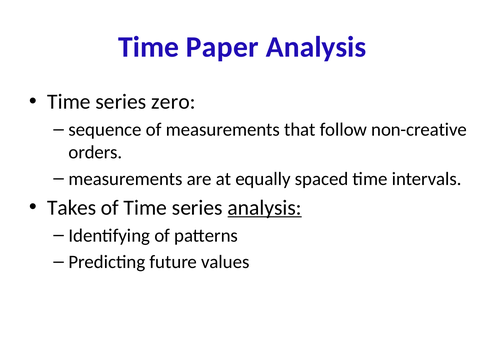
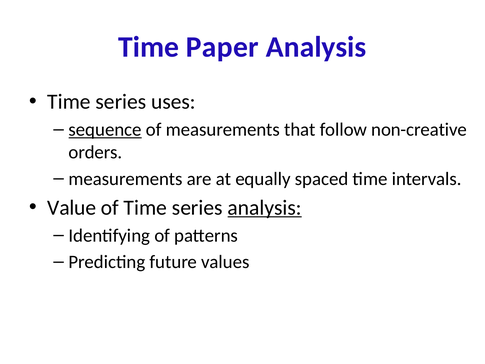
zero: zero -> uses
sequence underline: none -> present
Takes: Takes -> Value
